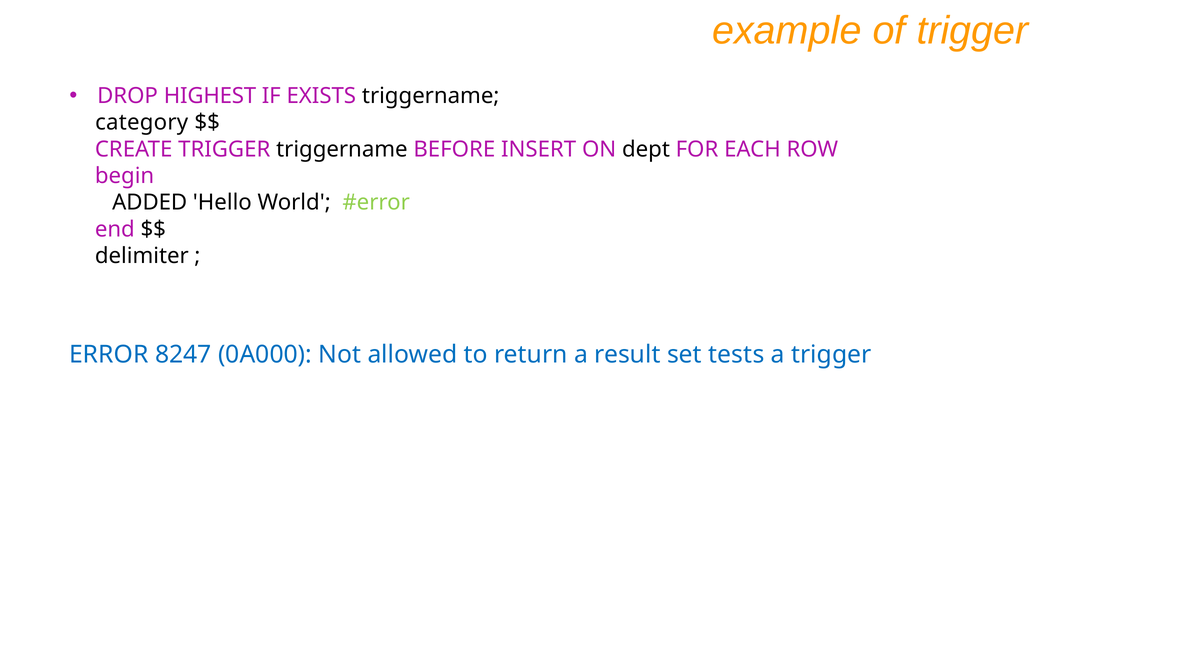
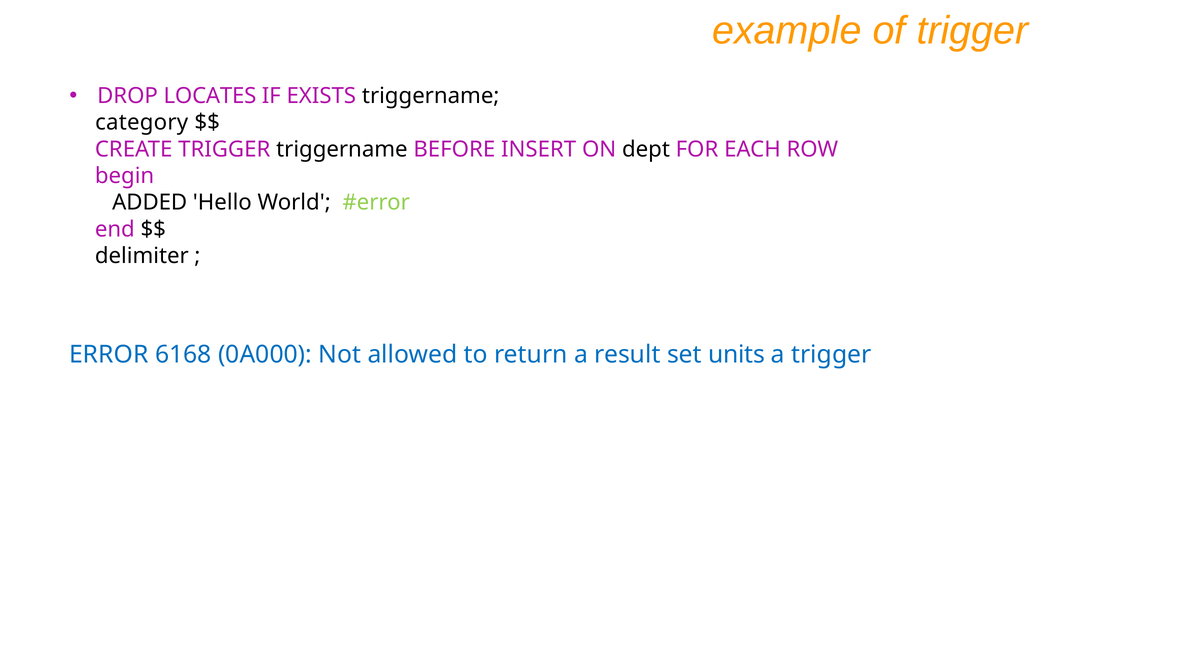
HIGHEST: HIGHEST -> LOCATES
8247: 8247 -> 6168
tests: tests -> units
